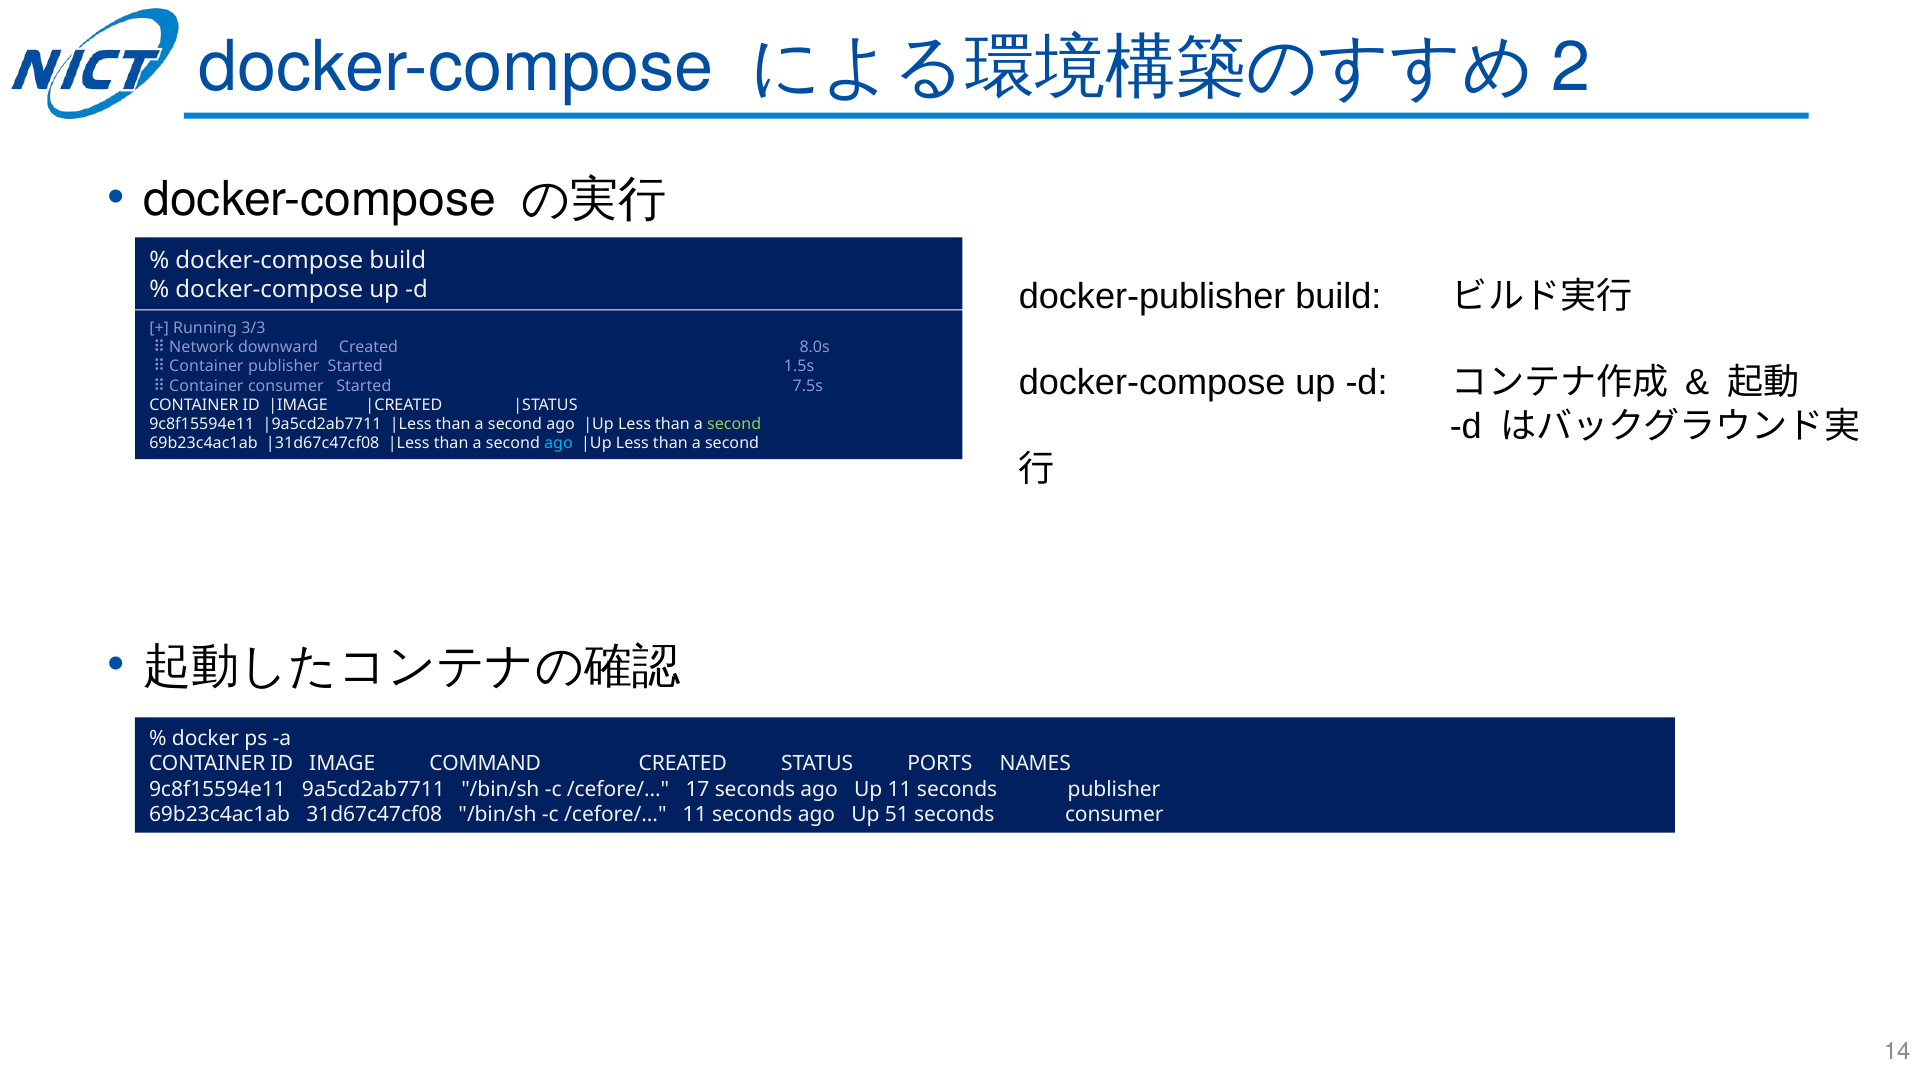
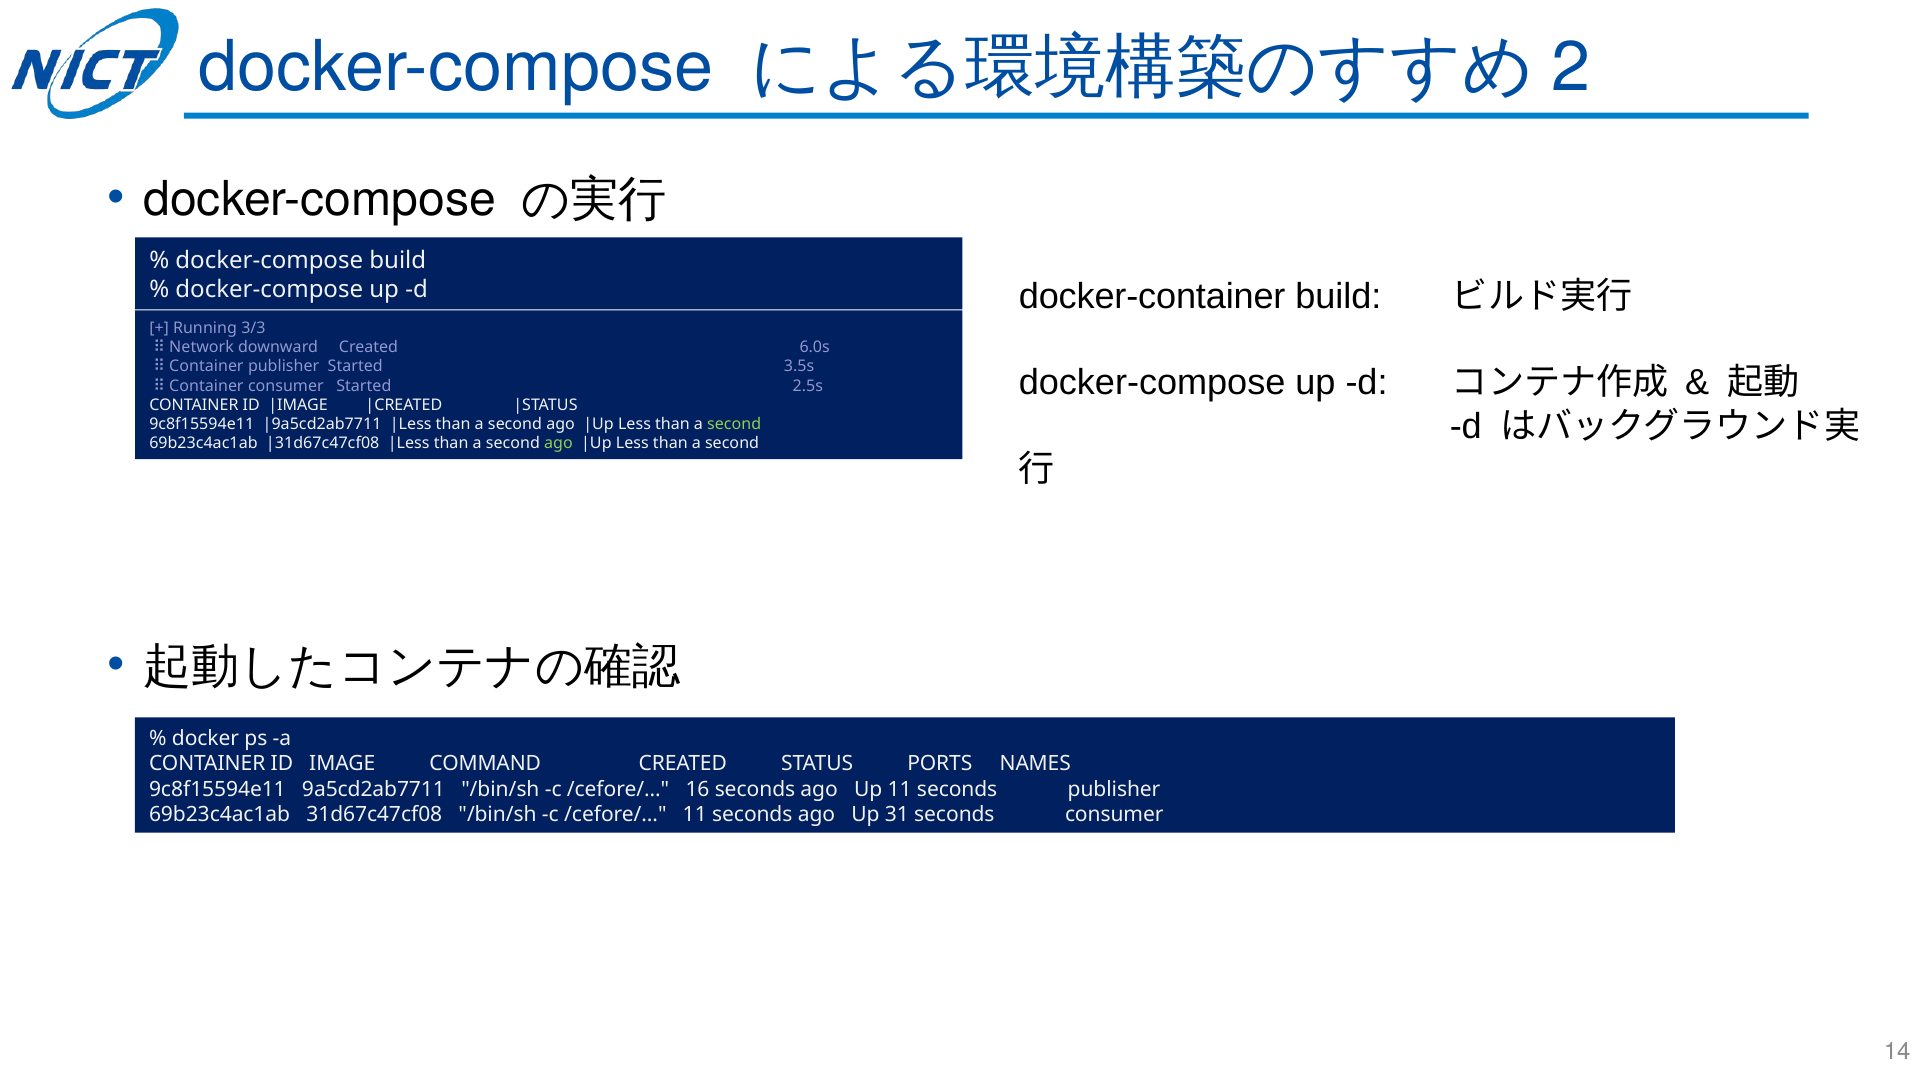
docker-publisher: docker-publisher -> docker-container
8.0s: 8.0s -> 6.0s
1.5s: 1.5s -> 3.5s
7.5s: 7.5s -> 2.5s
ago at (558, 443) colour: light blue -> light green
17: 17 -> 16
51: 51 -> 31
